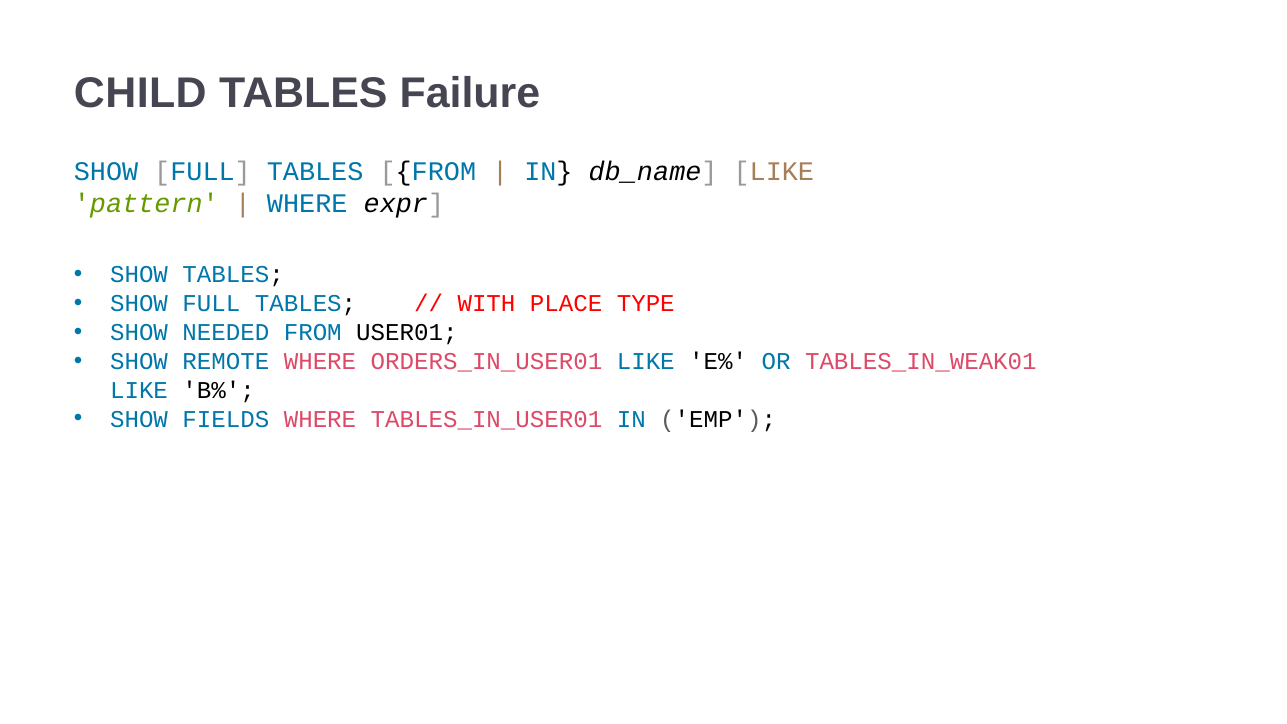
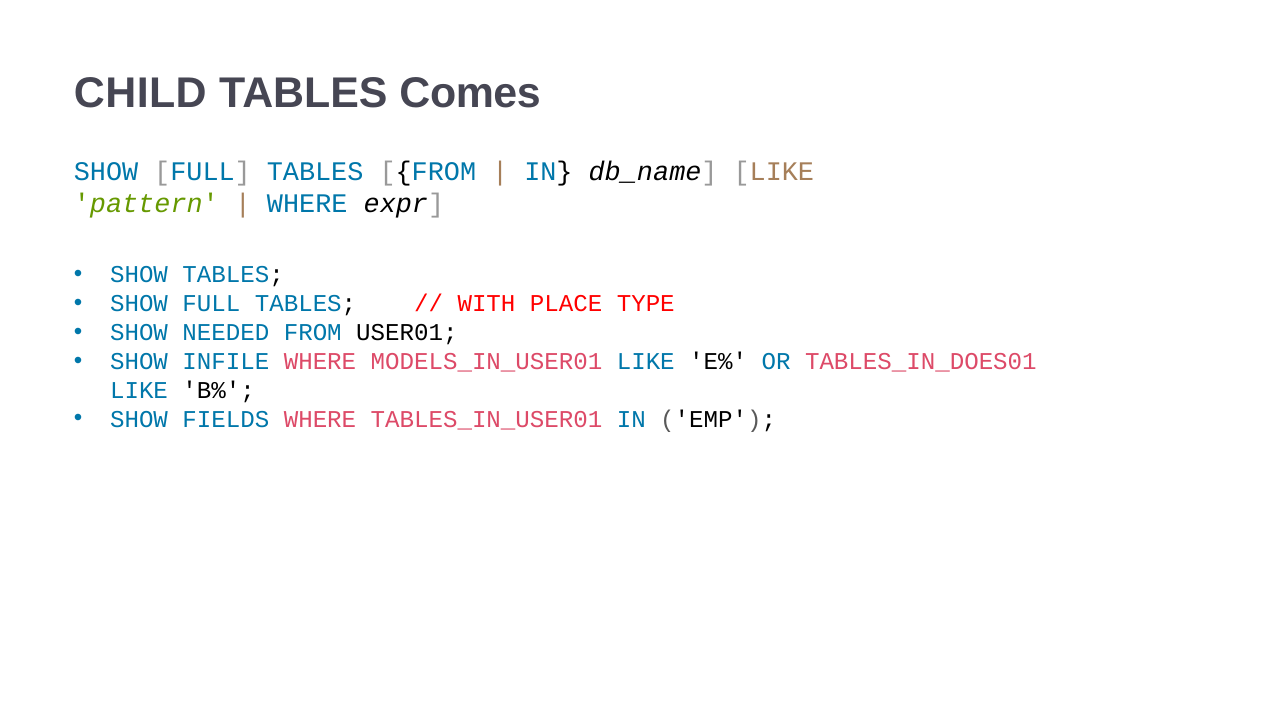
Failure: Failure -> Comes
REMOTE: REMOTE -> INFILE
ORDERS_IN_USER01: ORDERS_IN_USER01 -> MODELS_IN_USER01
TABLES_IN_WEAK01: TABLES_IN_WEAK01 -> TABLES_IN_DOES01
